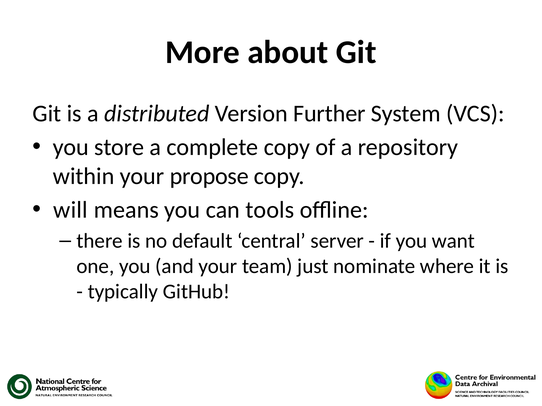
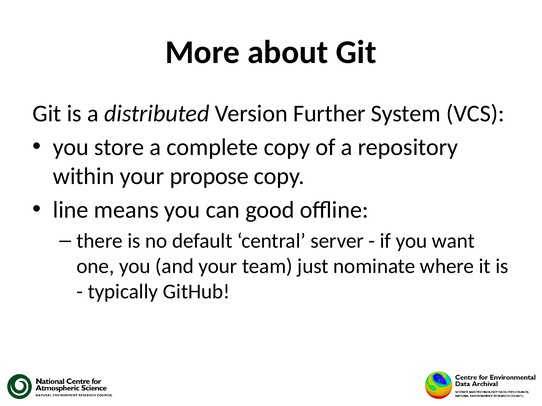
will: will -> line
tools: tools -> good
